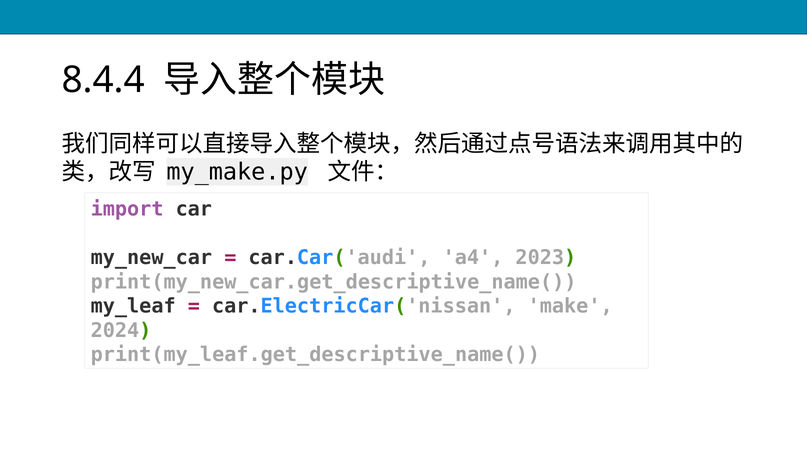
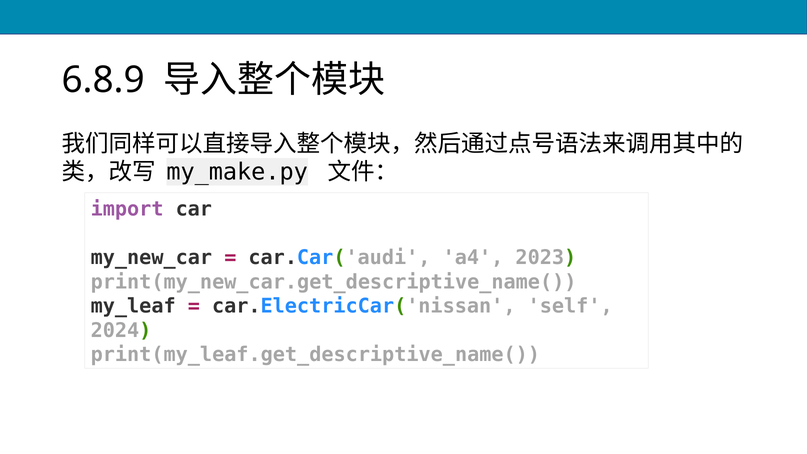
8.4.4: 8.4.4 -> 6.8.9
make: make -> self
